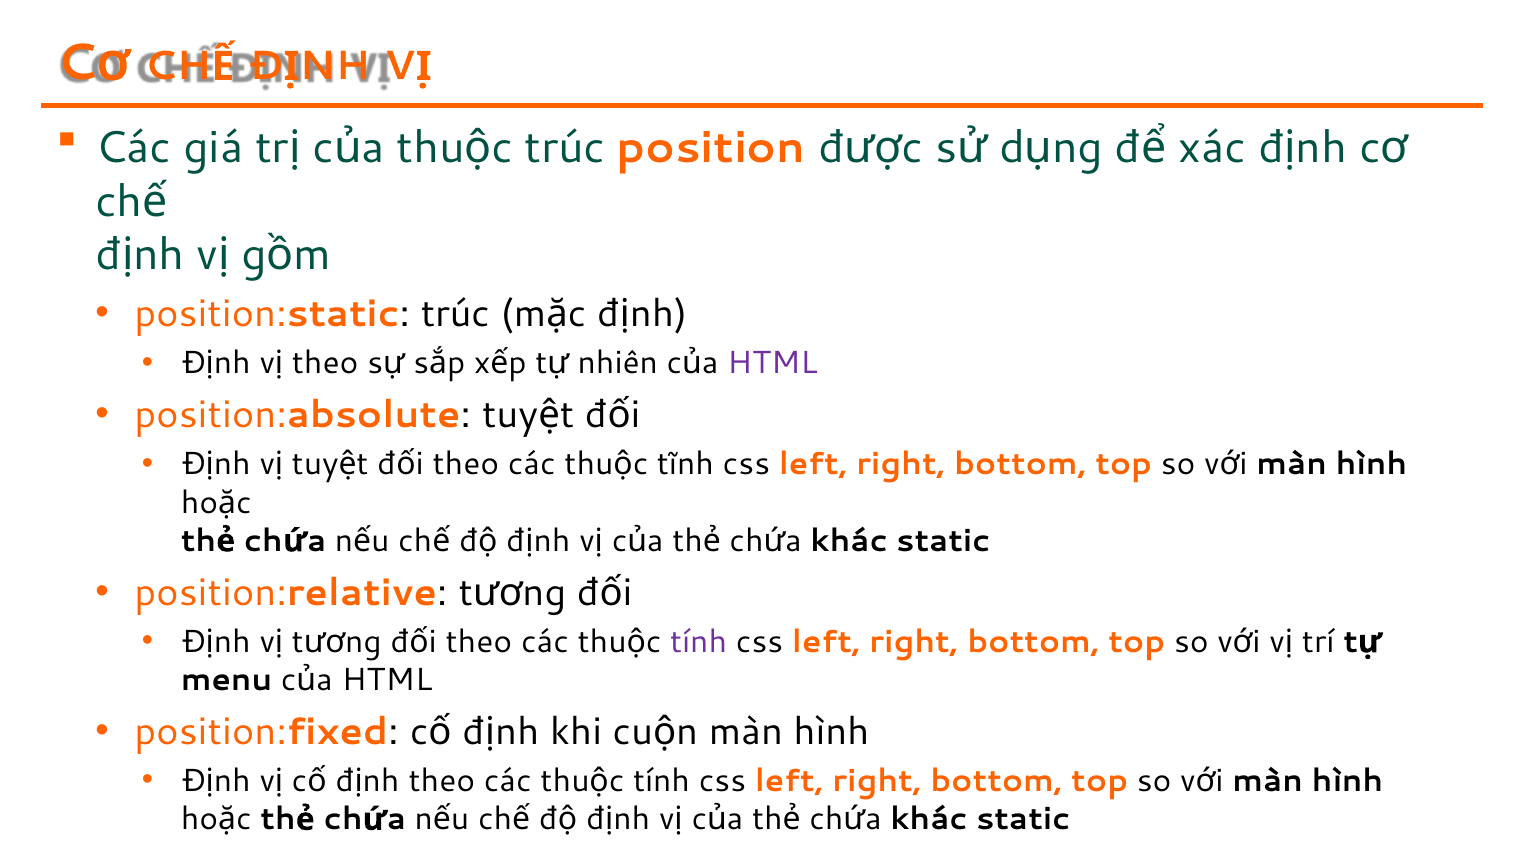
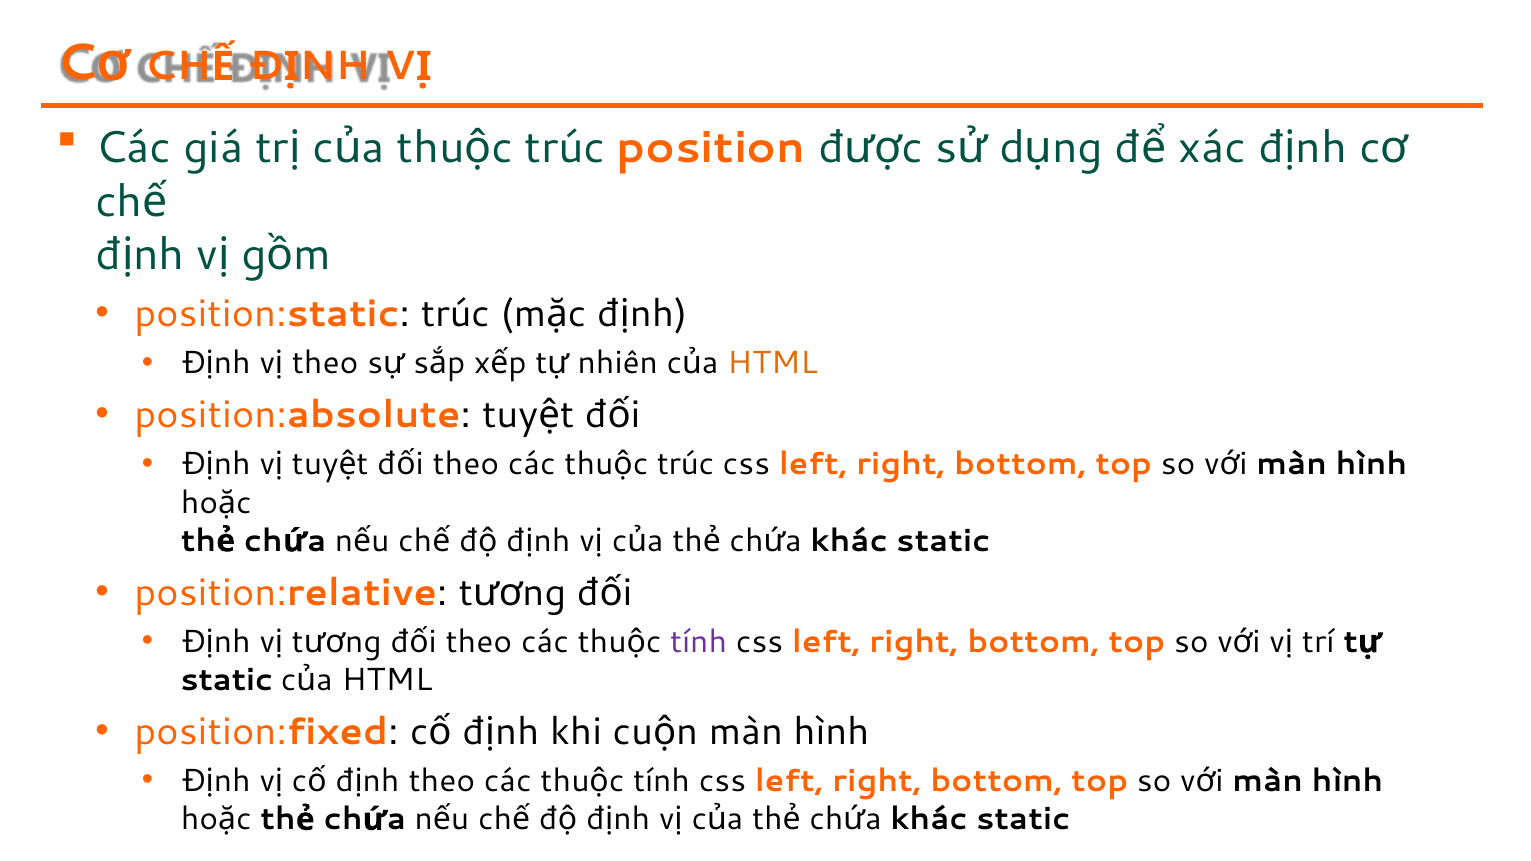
HTML at (772, 363) colour: purple -> orange
tĩnh at (685, 464): tĩnh -> trúc
menu at (227, 680): menu -> static
